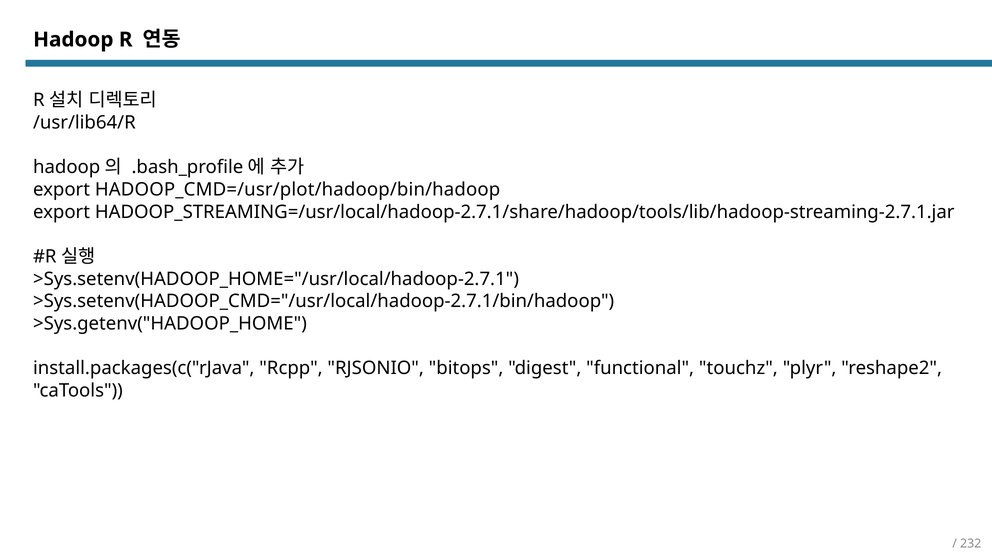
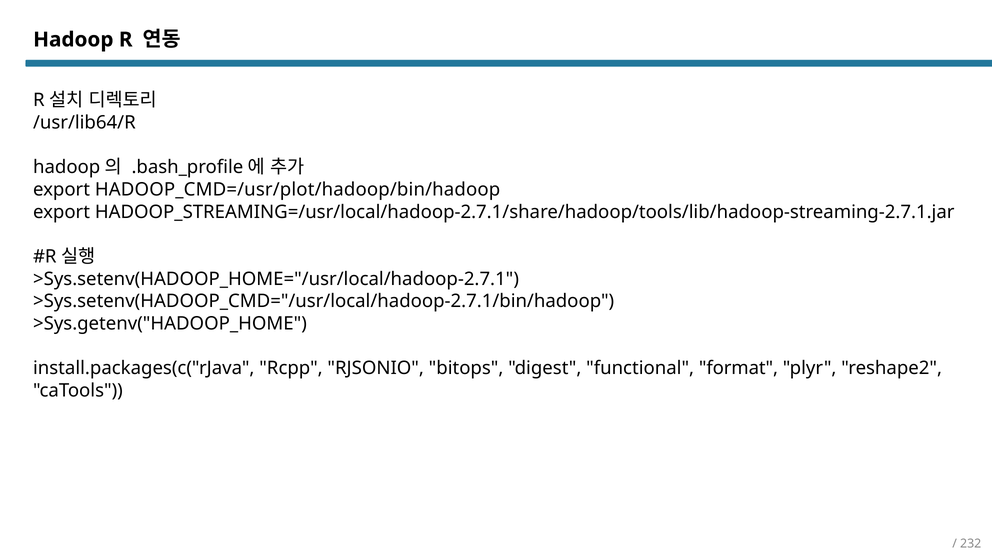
touchz: touchz -> format
